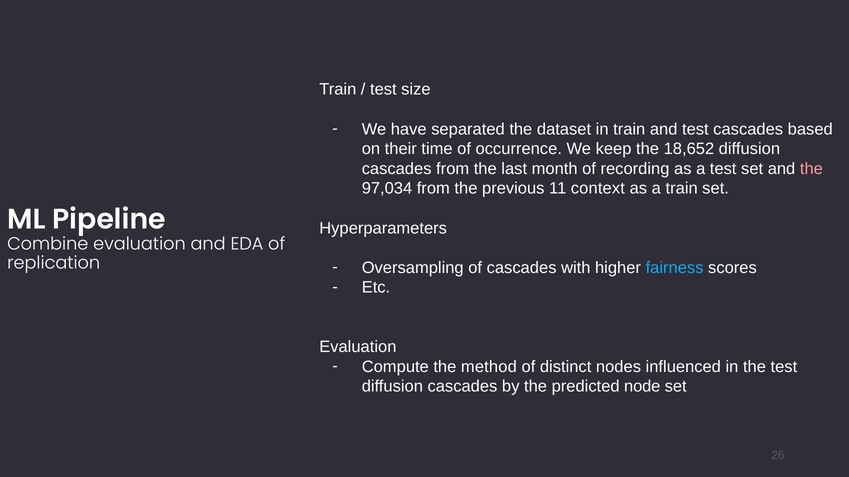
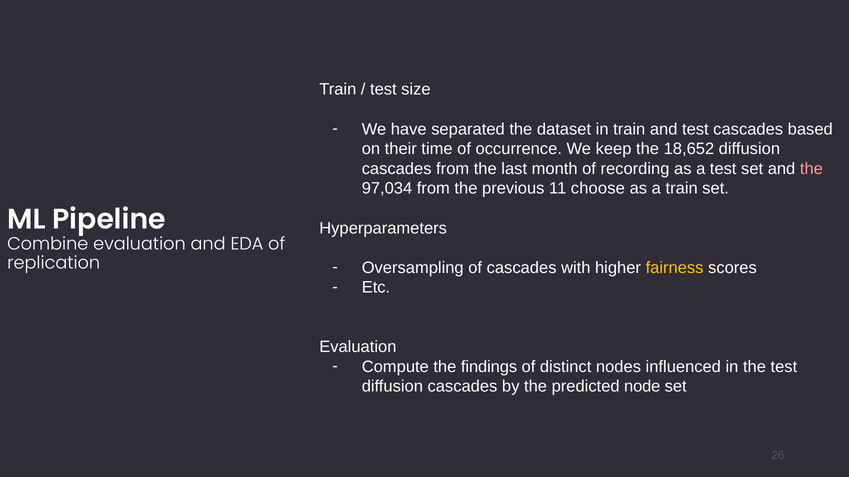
context: context -> choose
fairness colour: light blue -> yellow
method: method -> findings
